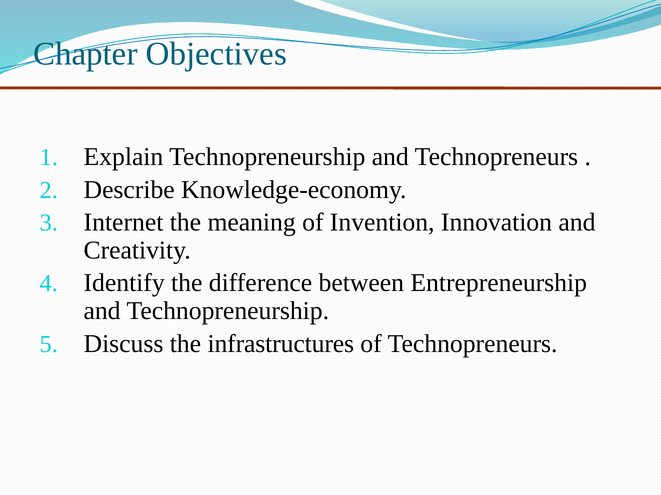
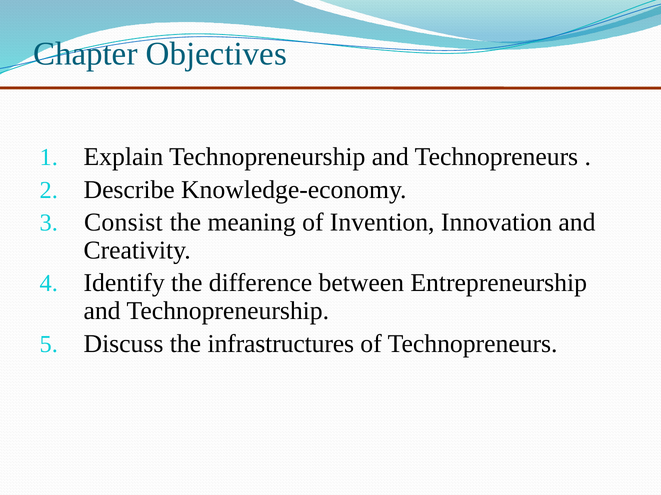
Internet: Internet -> Consist
